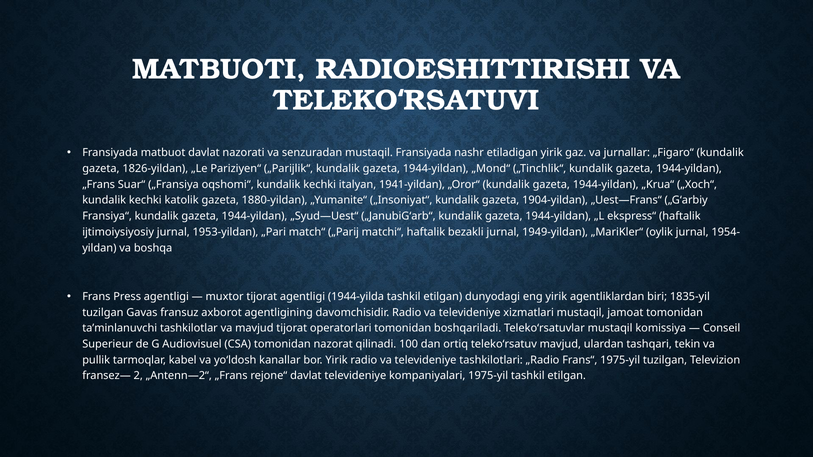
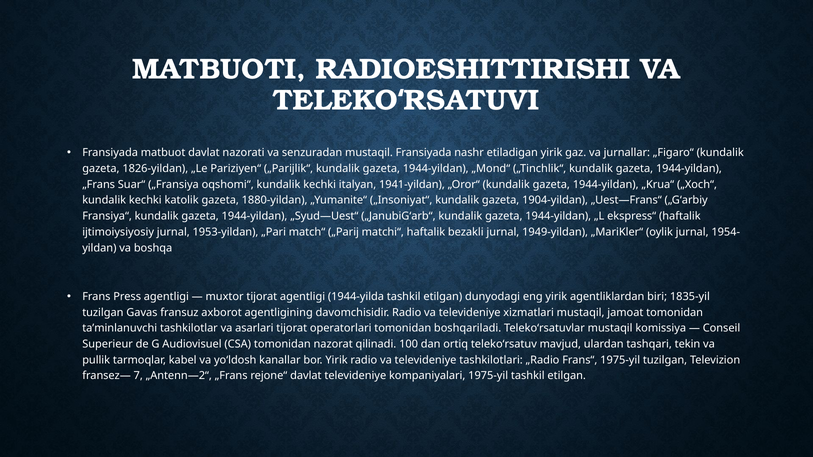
va mavjud: mavjud -> asarlari
2: 2 -> 7
